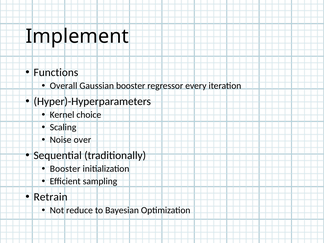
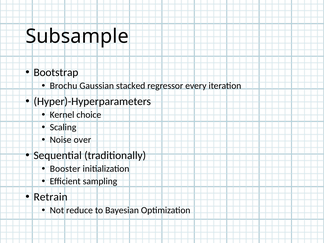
Implement: Implement -> Subsample
Functions: Functions -> Bootstrap
Overall: Overall -> Brochu
Gaussian booster: booster -> stacked
